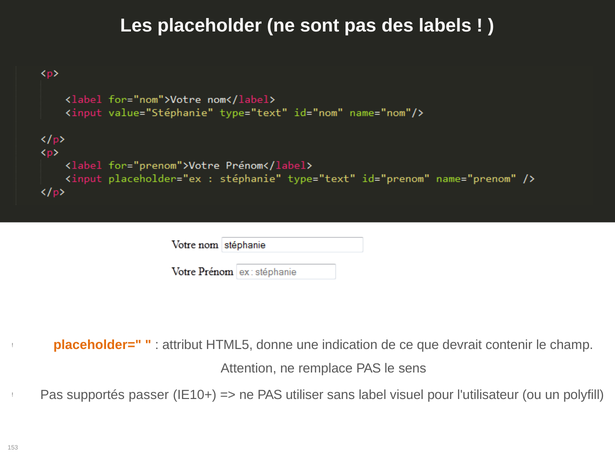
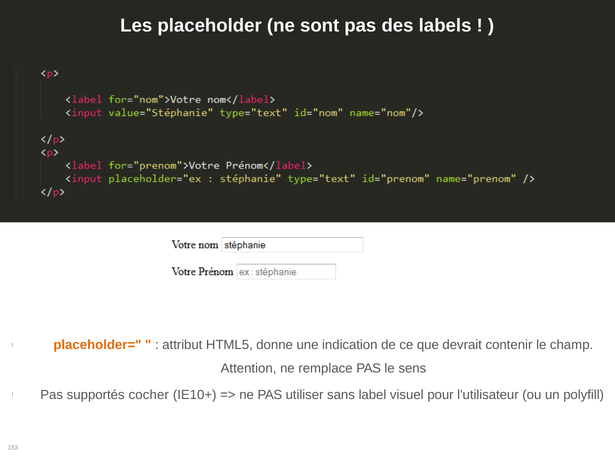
passer: passer -> cocher
